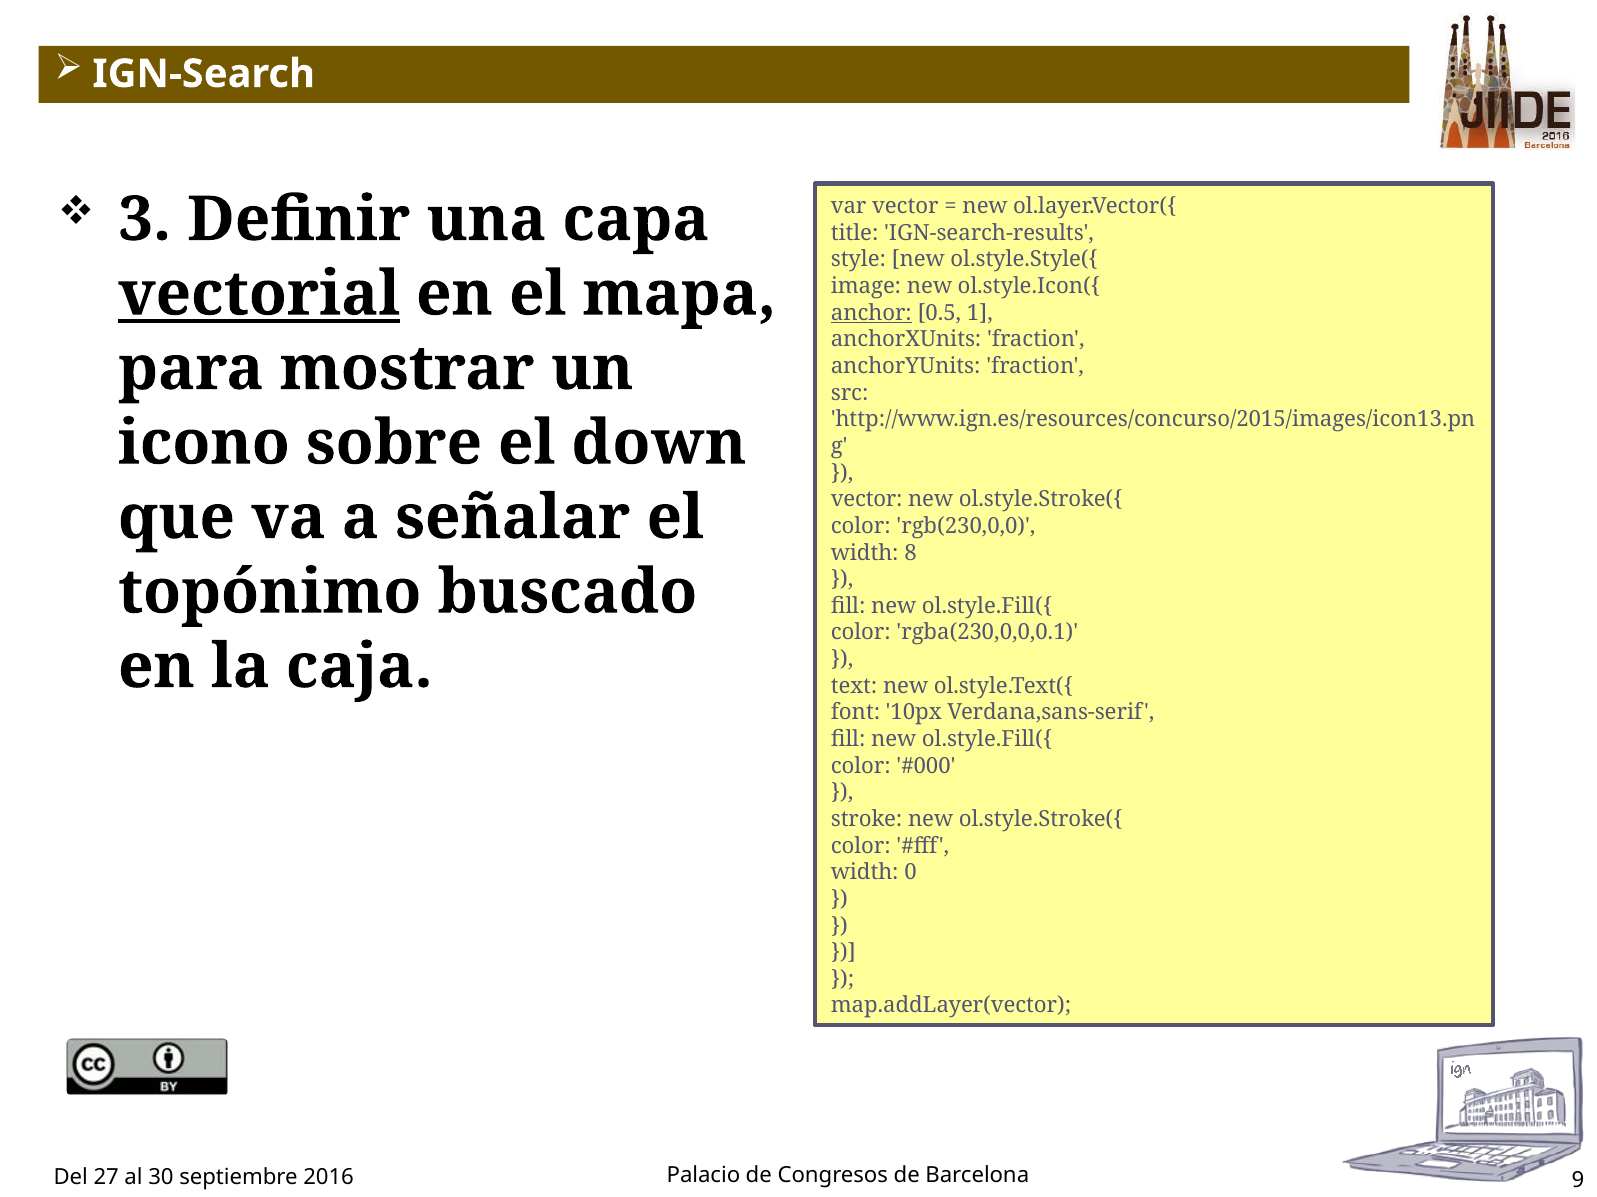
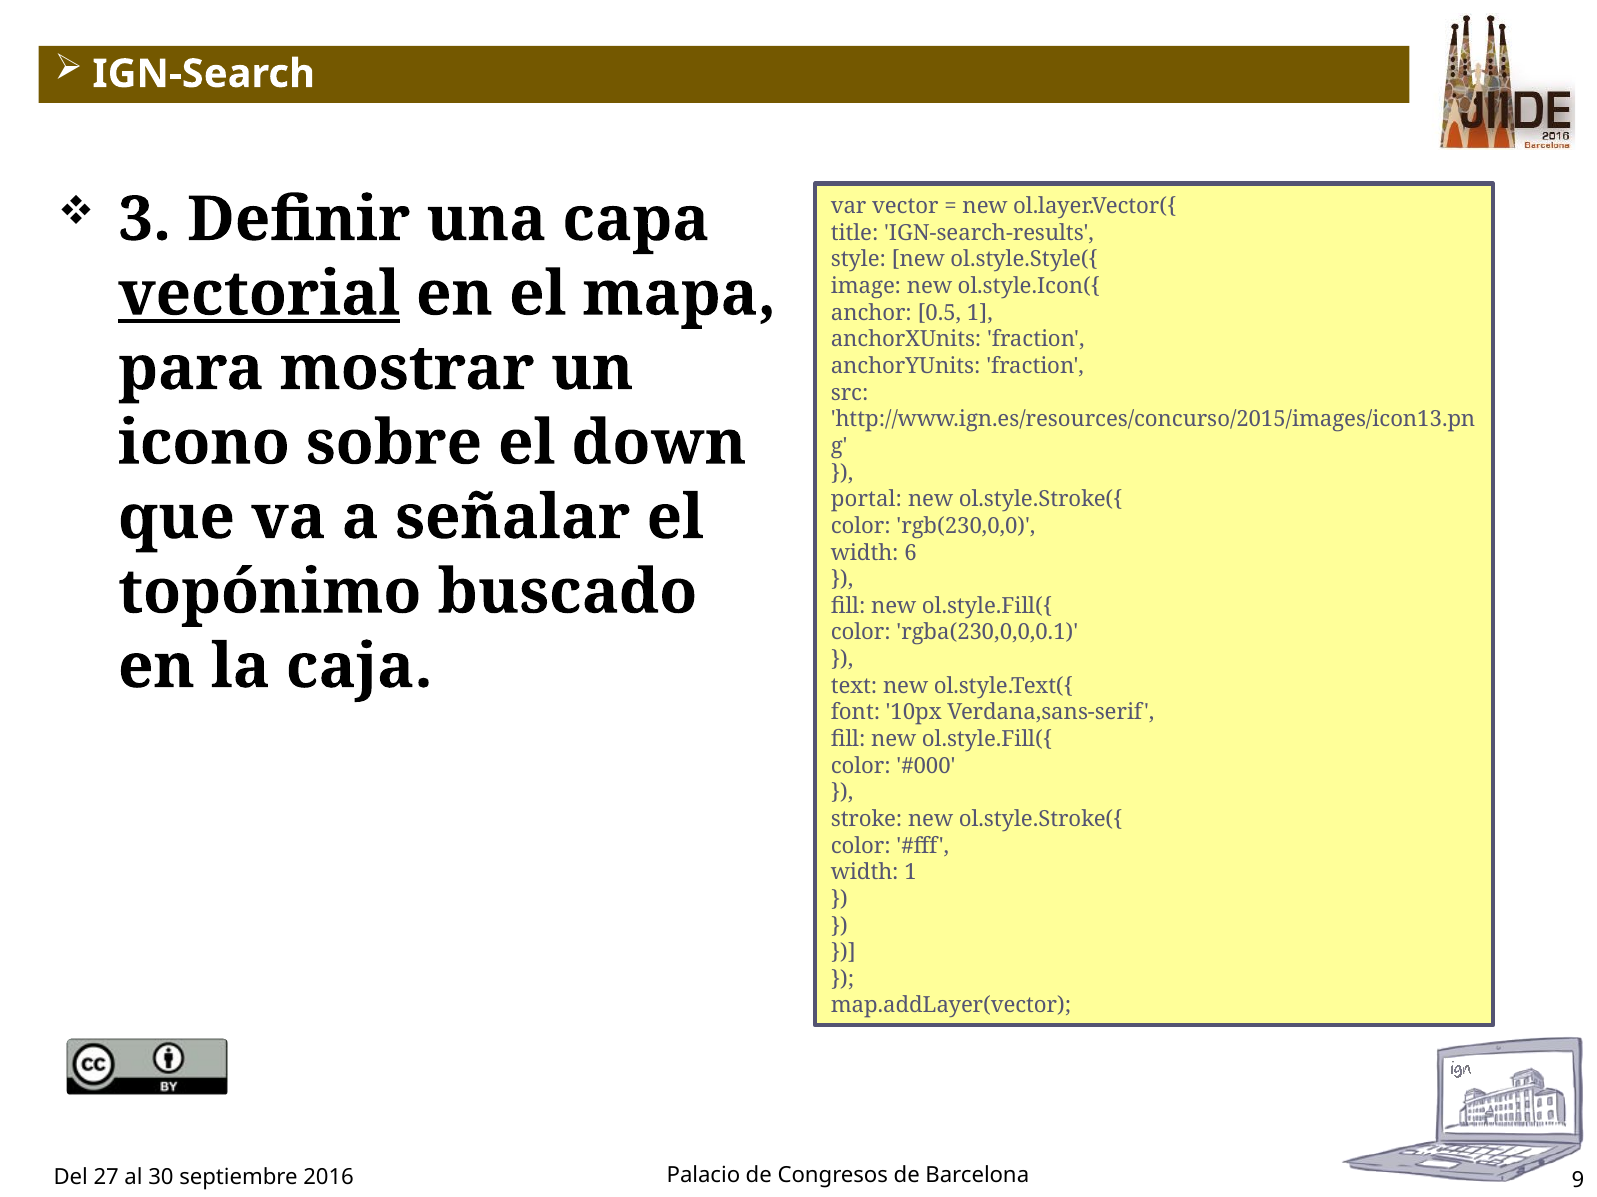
anchor underline: present -> none
vector at (867, 500): vector -> portal
8: 8 -> 6
width 0: 0 -> 1
